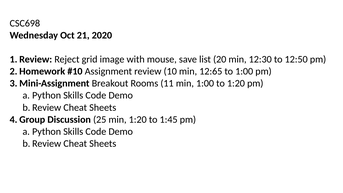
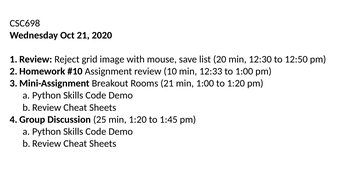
12:65: 12:65 -> 12:33
Rooms 11: 11 -> 21
